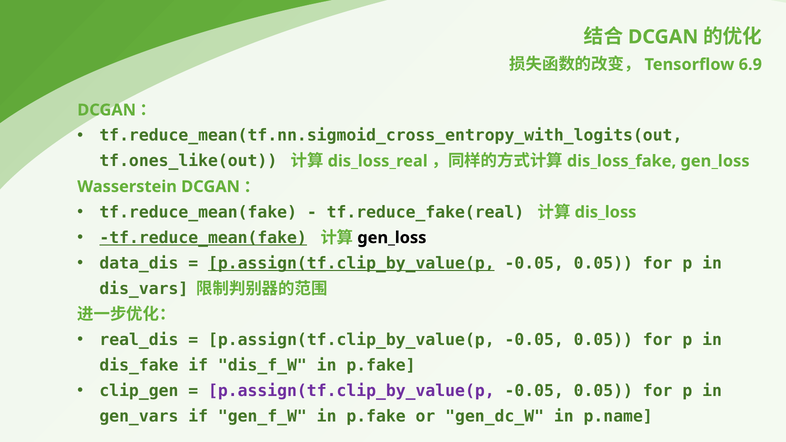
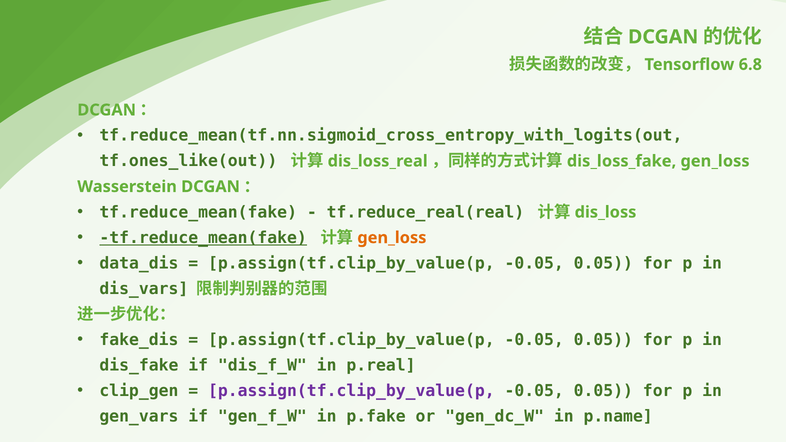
6.9: 6.9 -> 6.8
tf.reduce_fake(real: tf.reduce_fake(real -> tf.reduce_real(real
gen_loss at (392, 238) colour: black -> orange
p.assign(tf.clip_by_value(p at (351, 263) underline: present -> none
real_dis: real_dis -> fake_dis
dis_f_W in p.fake: p.fake -> p.real
